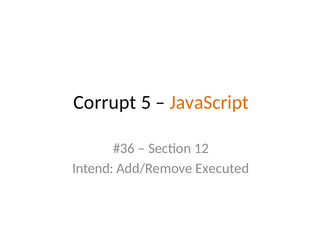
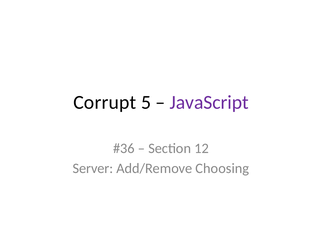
JavaScript colour: orange -> purple
Intend: Intend -> Server
Executed: Executed -> Choosing
